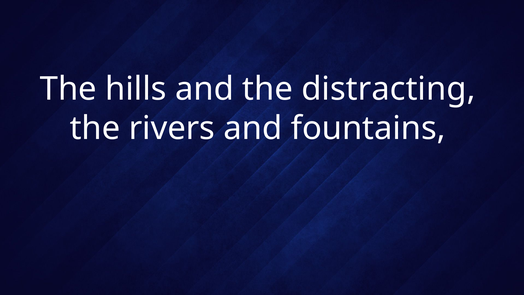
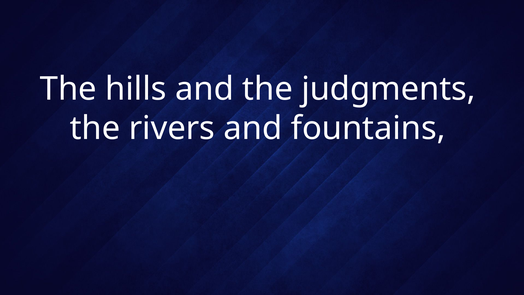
distracting: distracting -> judgments
